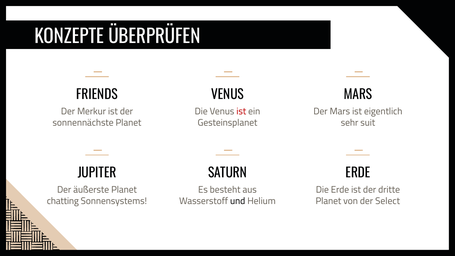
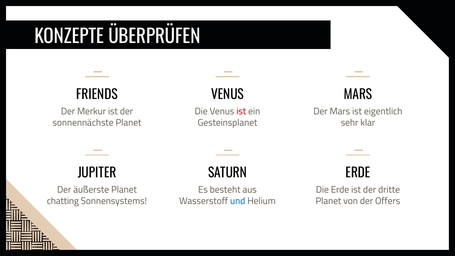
suit: suit -> klar
und colour: black -> blue
Select: Select -> Offers
